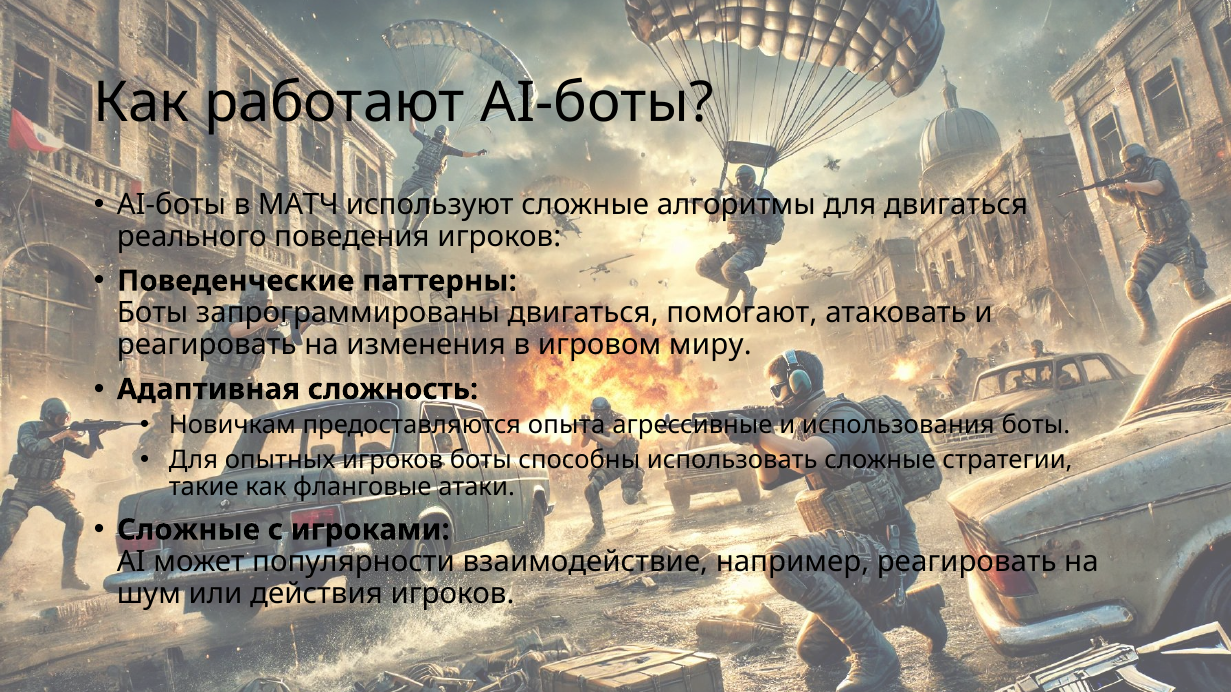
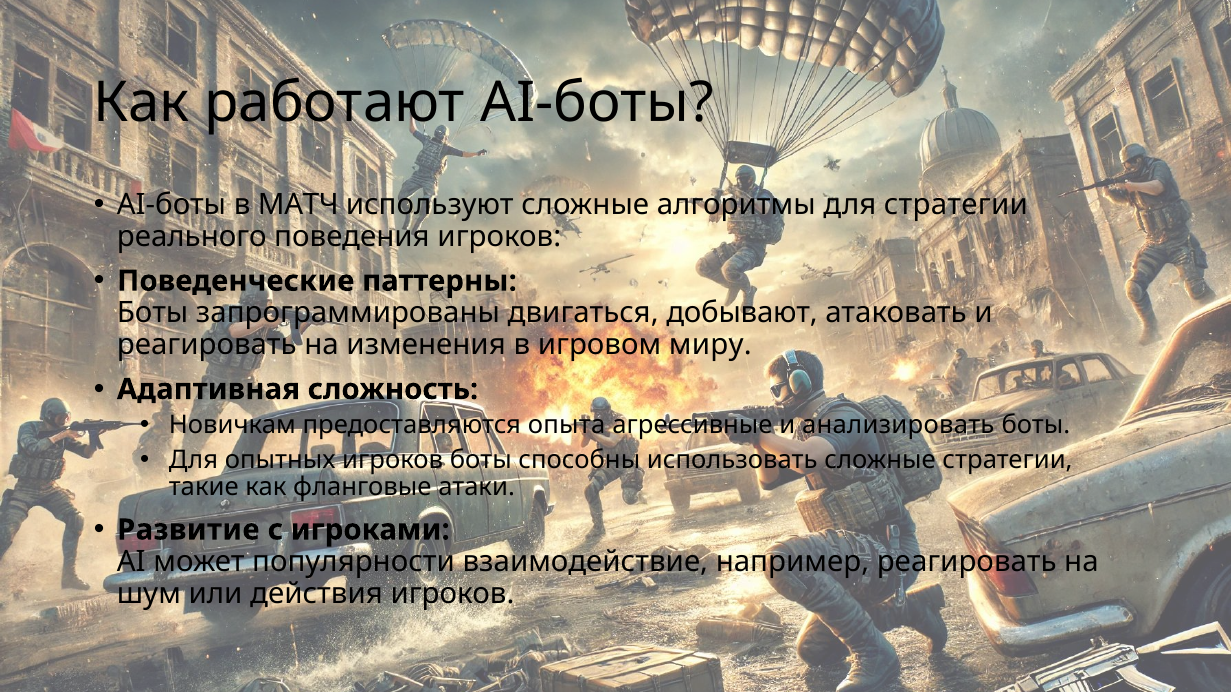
для двигаться: двигаться -> стратегии
помогают: помогают -> добывают
использования: использования -> анализировать
Сложные at (188, 530): Сложные -> Развитие
